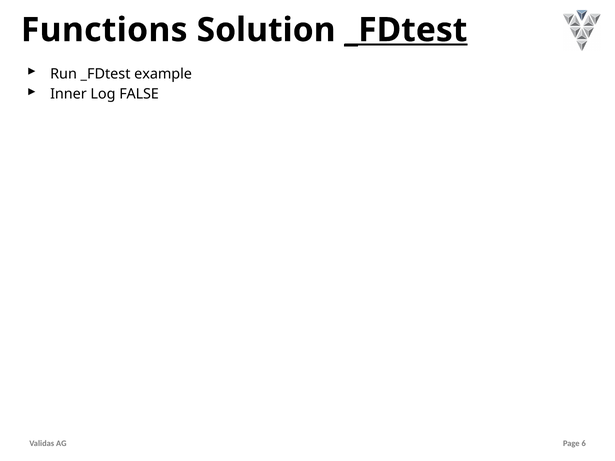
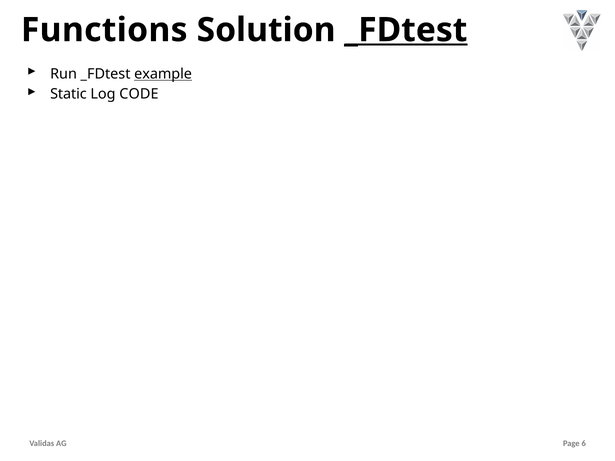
example underline: none -> present
Inner: Inner -> Static
FALSE: FALSE -> CODE
